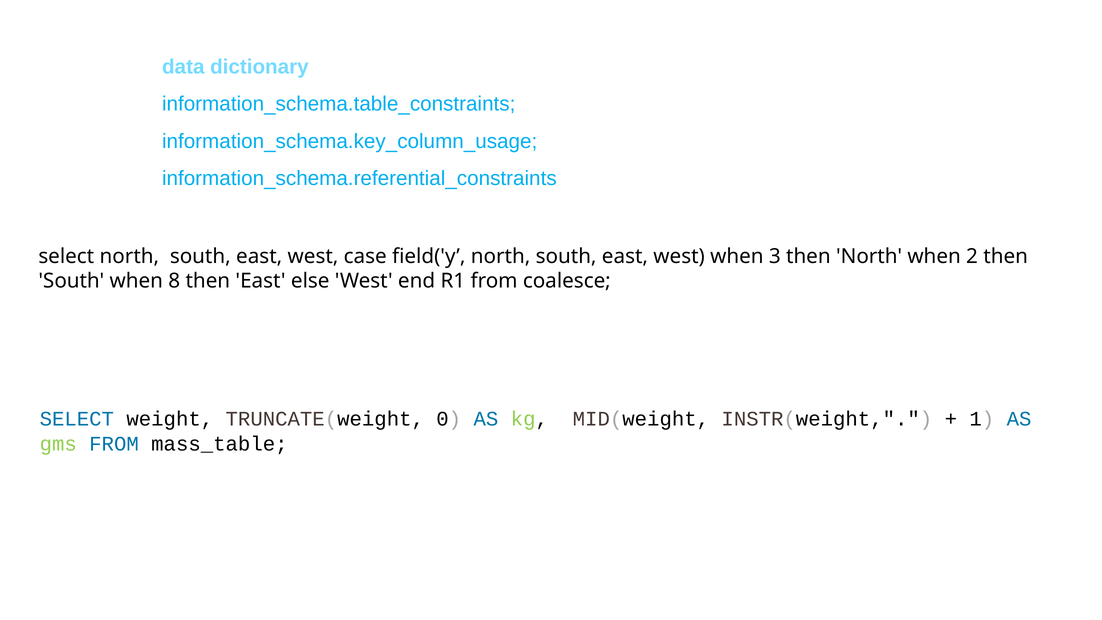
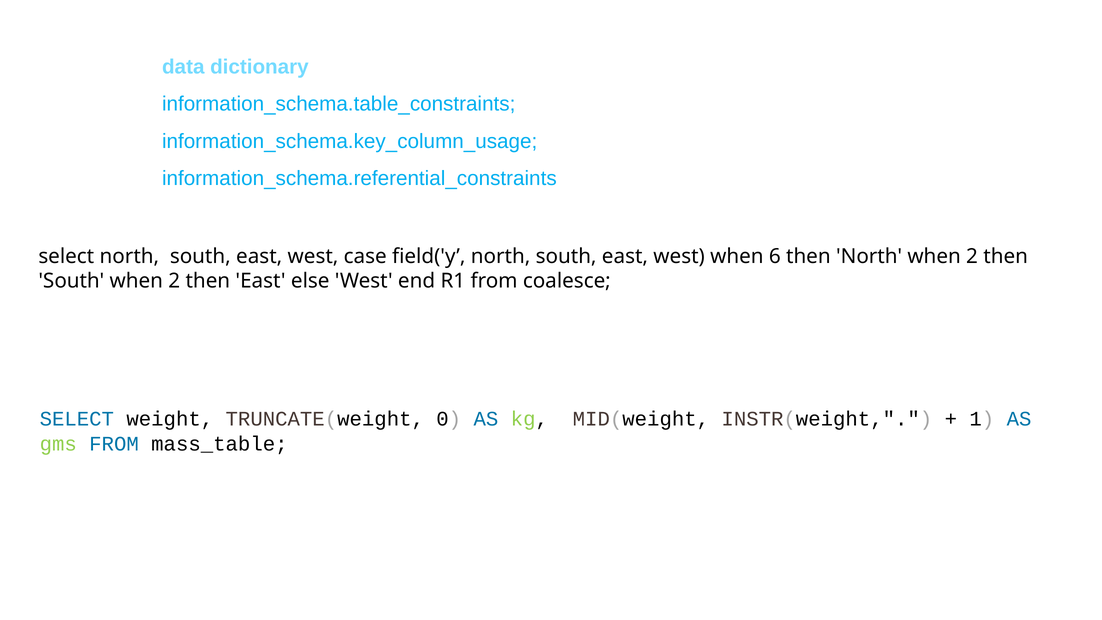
3: 3 -> 6
South when 8: 8 -> 2
